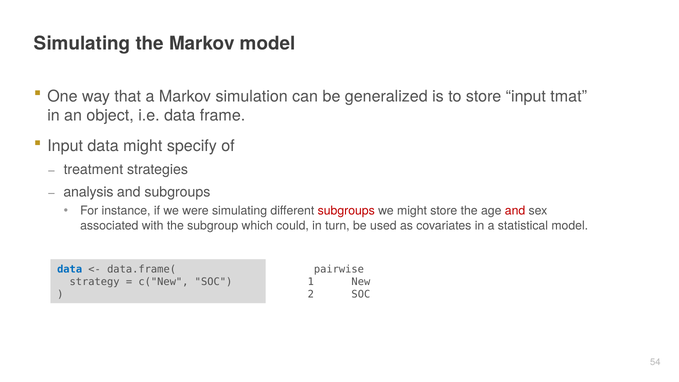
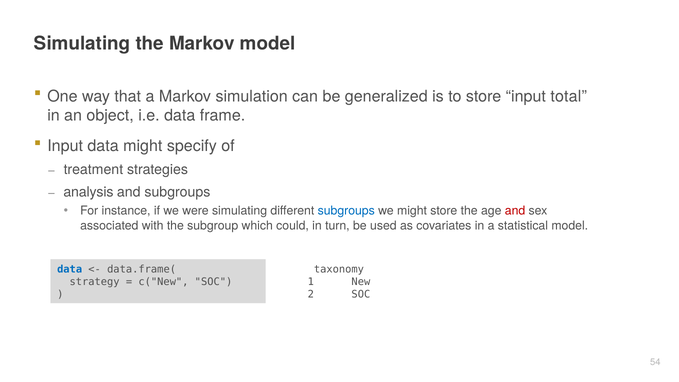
tmat: tmat -> total
subgroups at (346, 211) colour: red -> blue
pairwise: pairwise -> taxonomy
